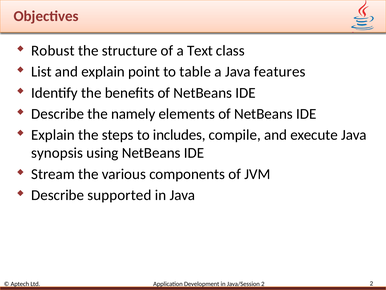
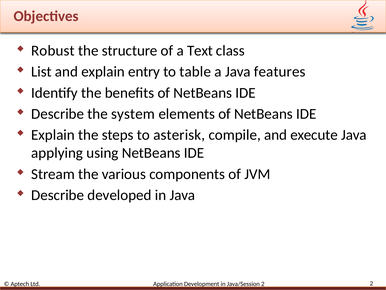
point: point -> entry
namely: namely -> system
includes: includes -> asterisk
synopsis: synopsis -> applying
supported: supported -> developed
